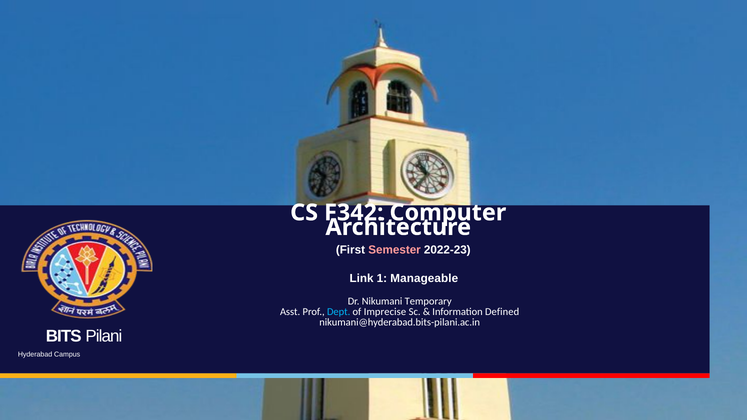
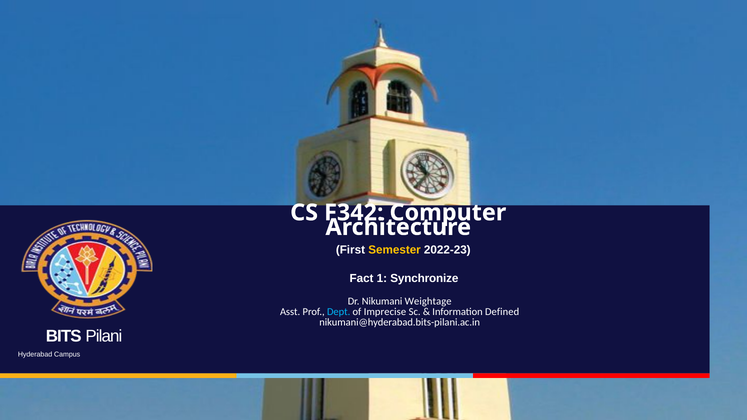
Semester colour: pink -> yellow
Link: Link -> Fact
Manageable: Manageable -> Synchronize
Temporary: Temporary -> Weightage
